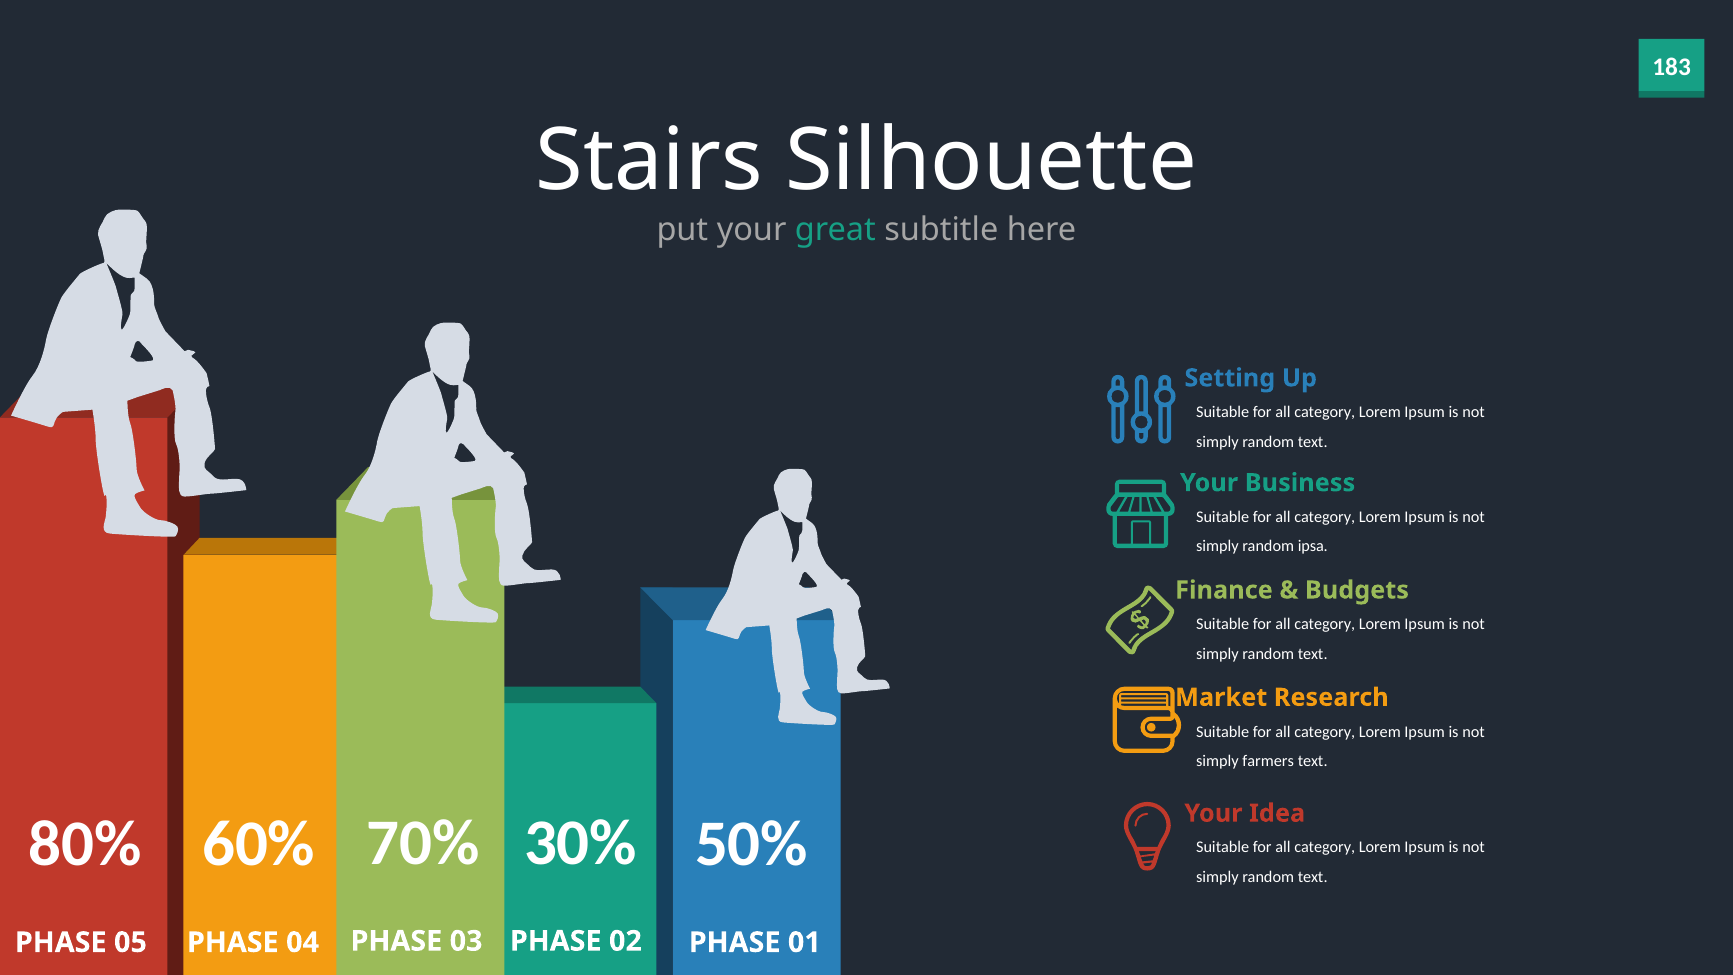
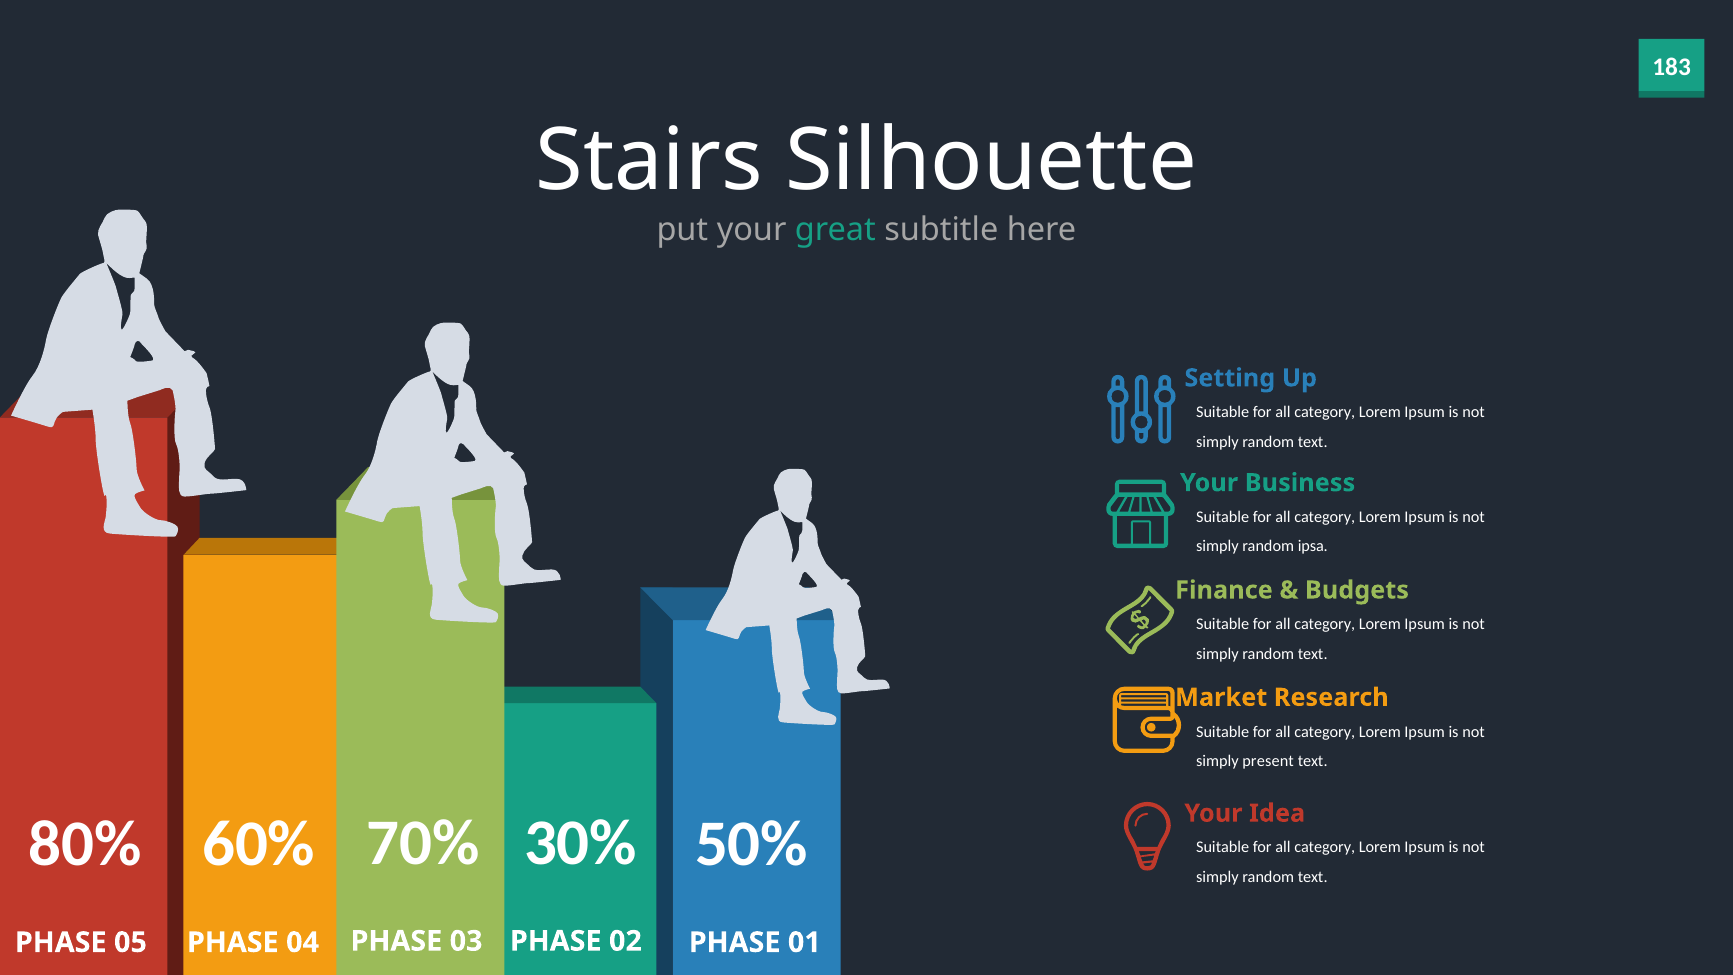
farmers: farmers -> present
